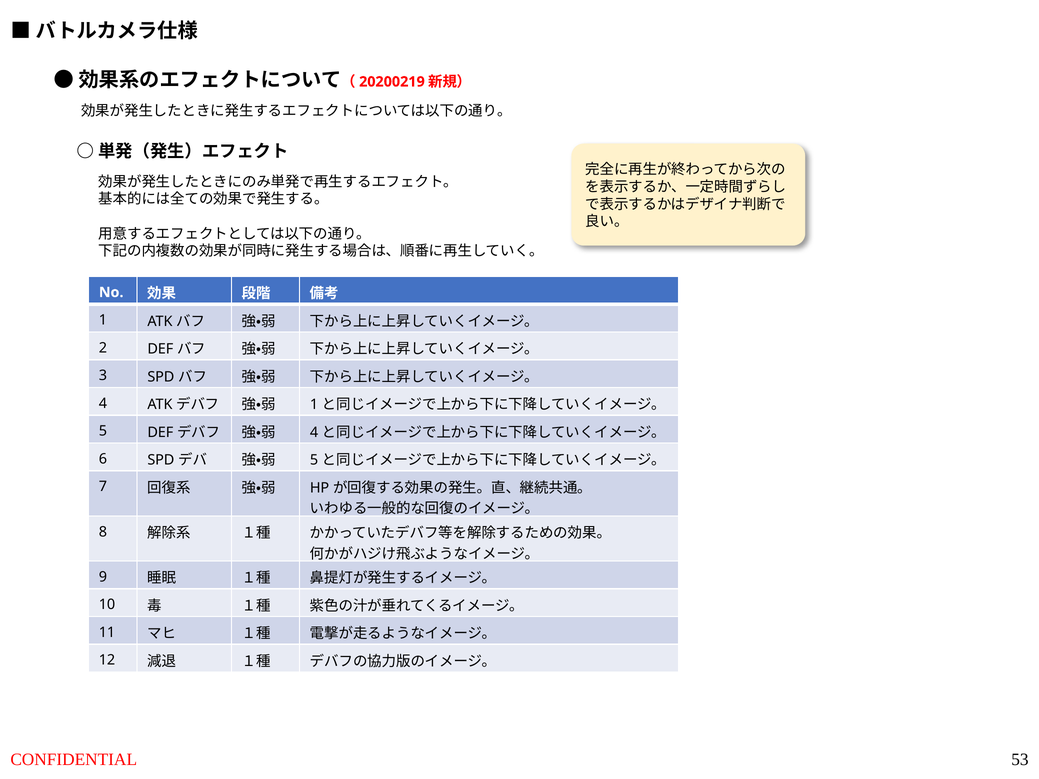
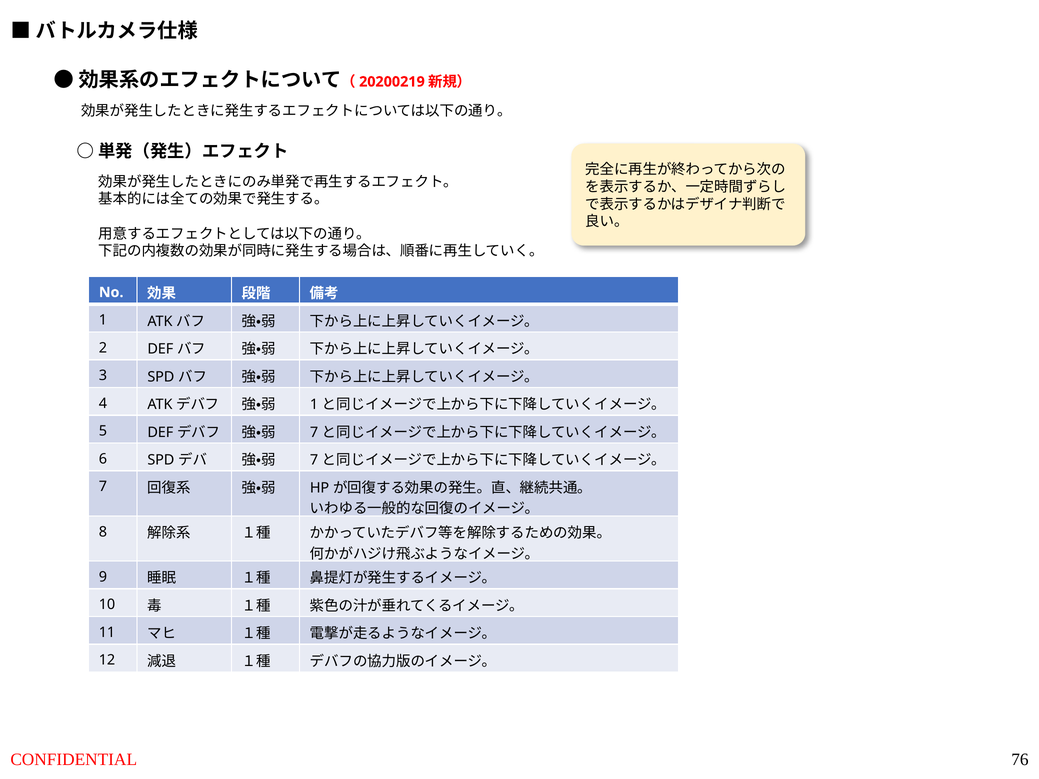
4 at (314, 432): 4 -> 7
5 at (314, 460): 5 -> 7
53: 53 -> 76
